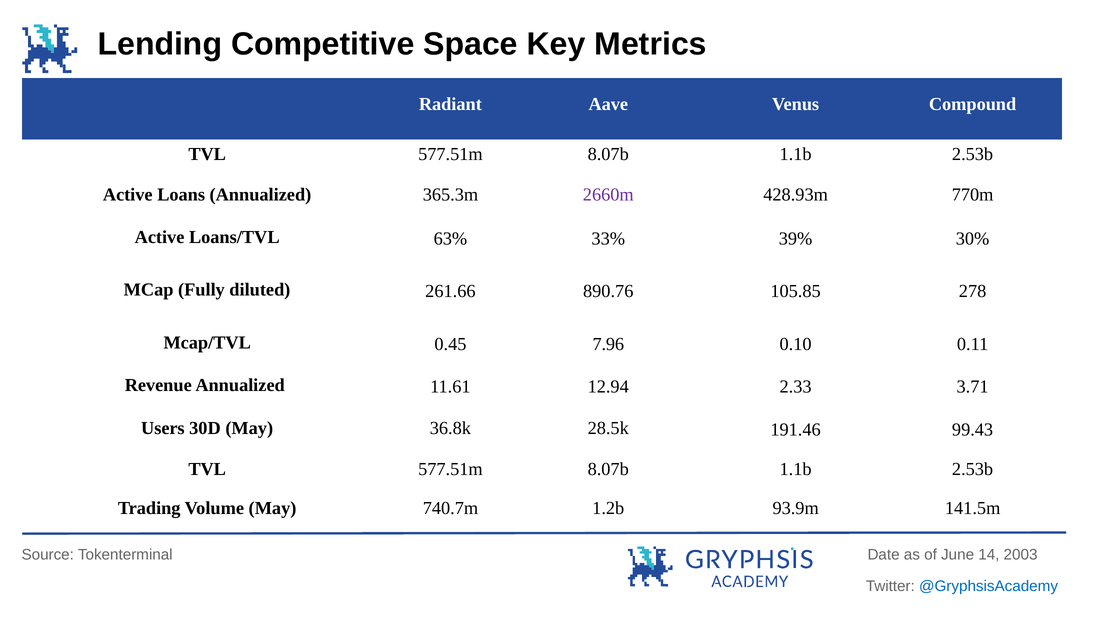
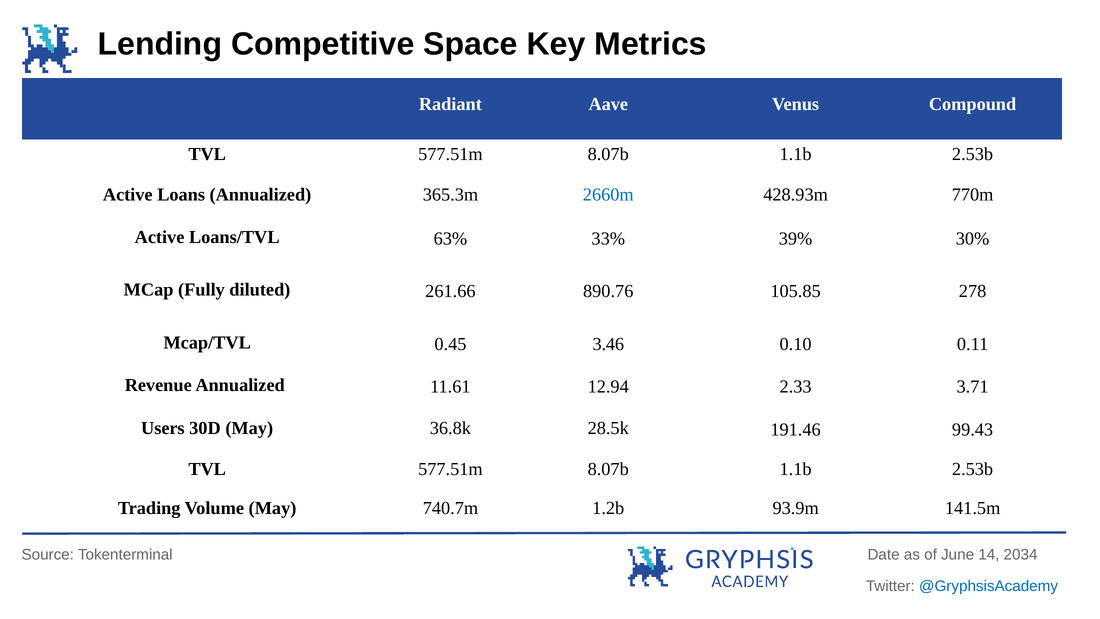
2660m colour: purple -> blue
7.96: 7.96 -> 3.46
2003: 2003 -> 2034
